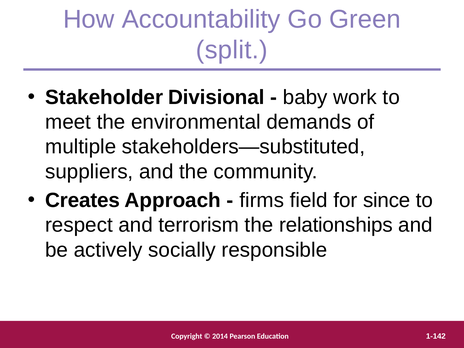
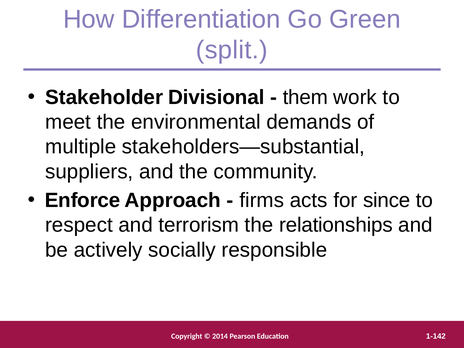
Accountability: Accountability -> Differentiation
baby: baby -> them
stakeholders—substituted: stakeholders—substituted -> stakeholders—substantial
Creates: Creates -> Enforce
field: field -> acts
